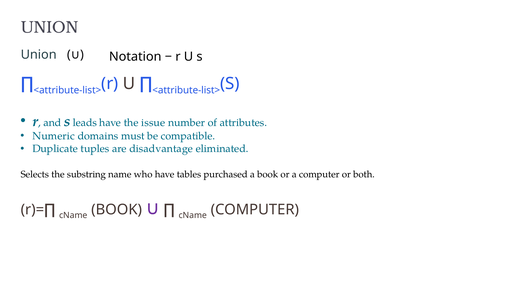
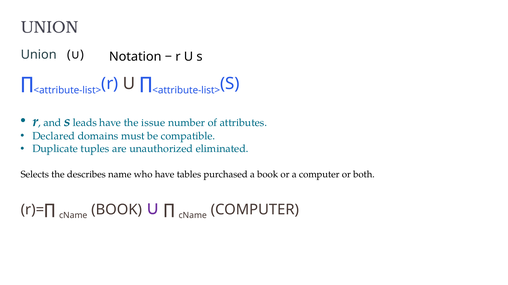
Numeric: Numeric -> Declared
disadvantage: disadvantage -> unauthorized
substring: substring -> describes
